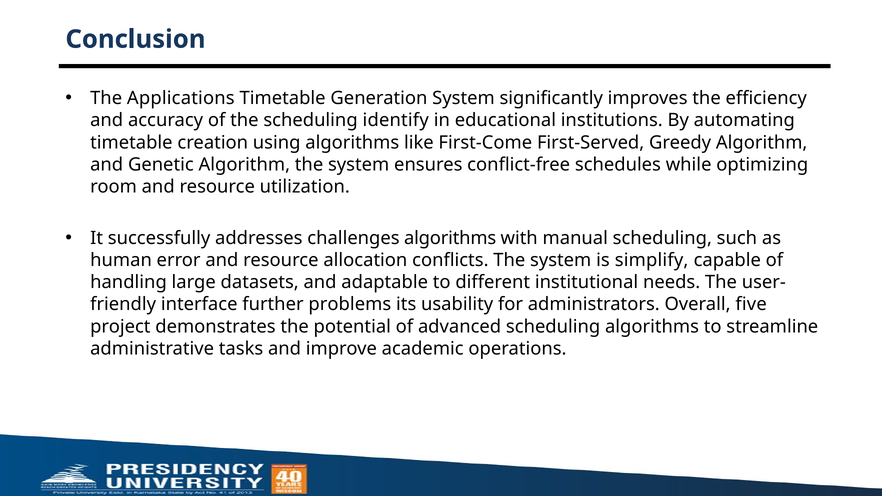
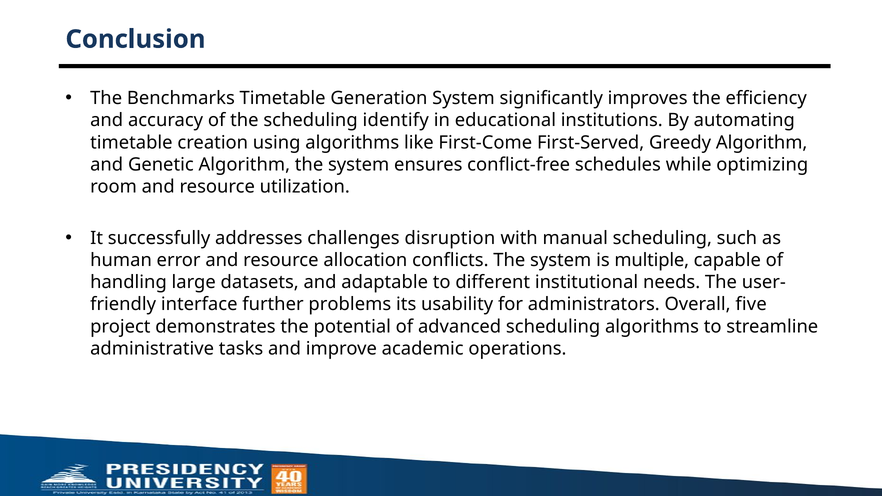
Applications: Applications -> Benchmarks
challenges algorithms: algorithms -> disruption
simplify: simplify -> multiple
